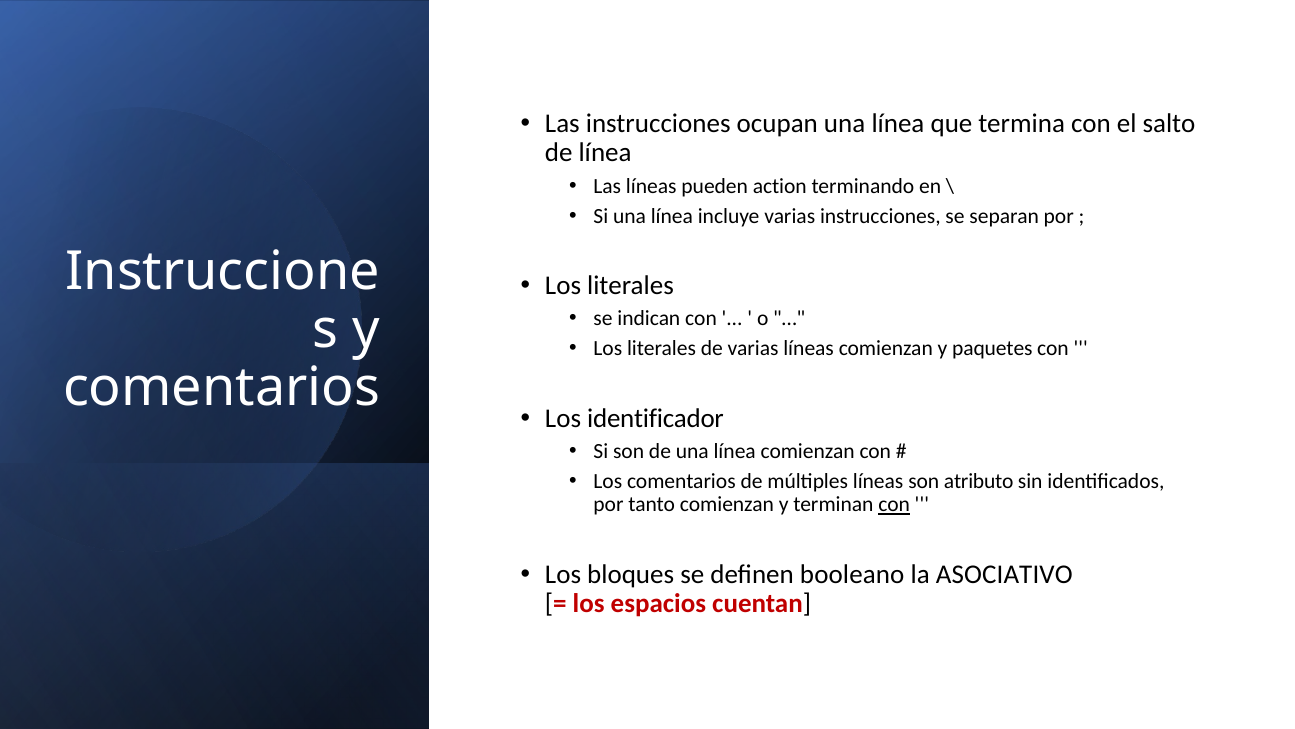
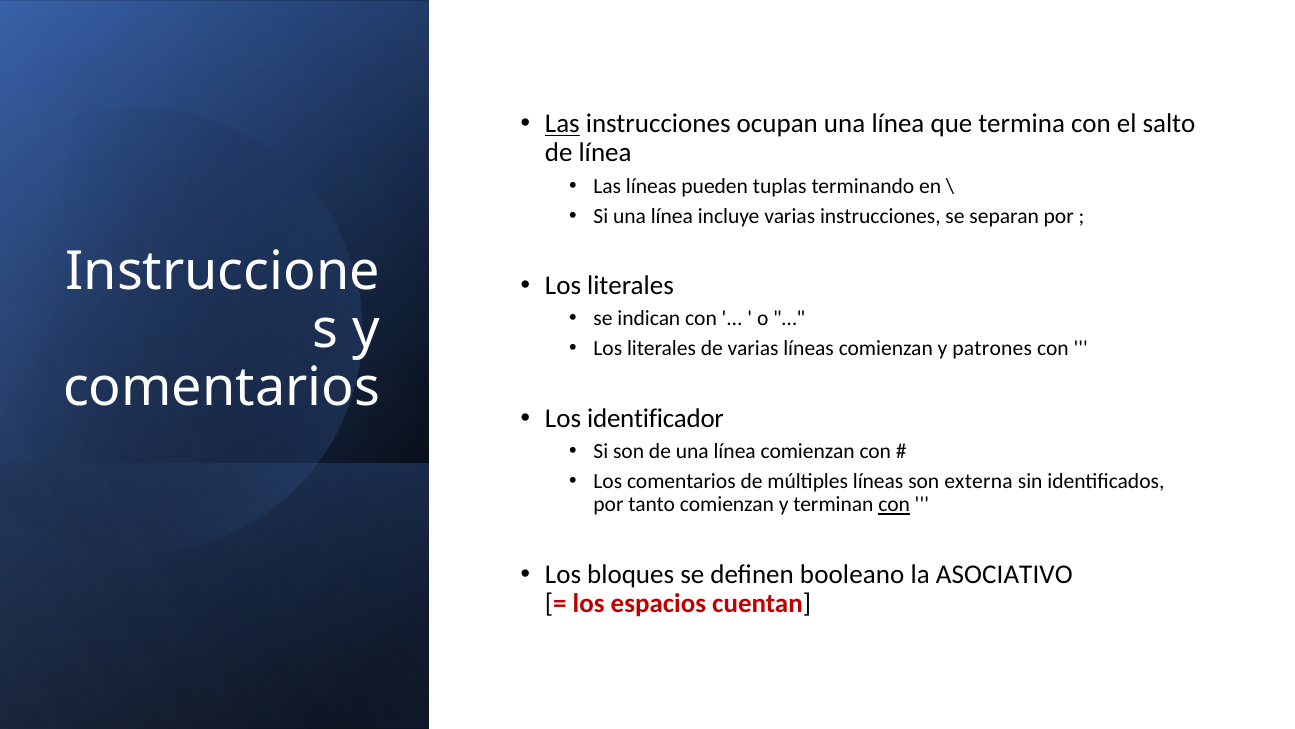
Las at (562, 124) underline: none -> present
action: action -> tuplas
paquetes: paquetes -> patrones
atributo: atributo -> externa
